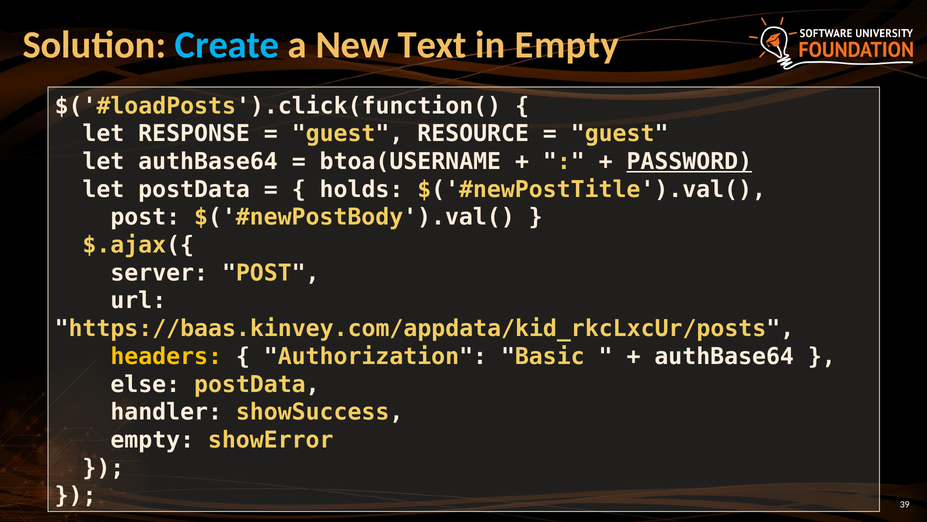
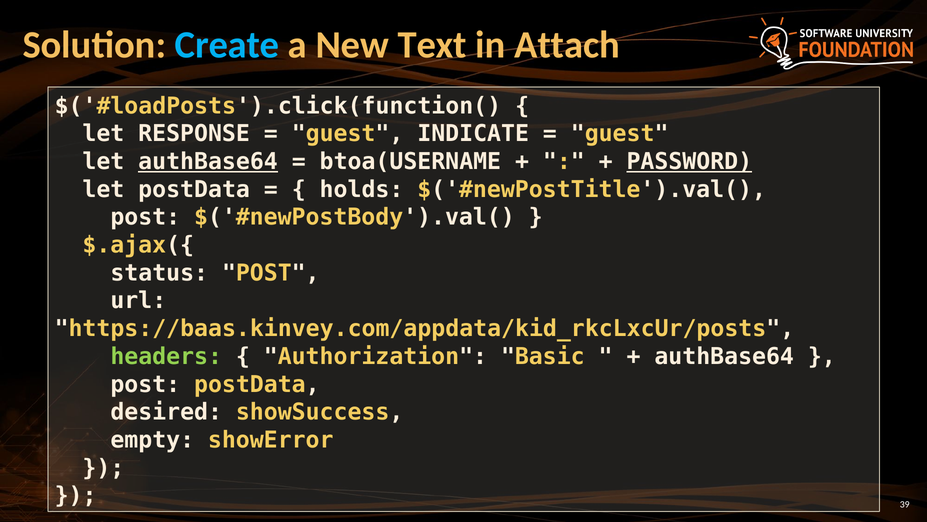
in Empty: Empty -> Attach
RESOURCE: RESOURCE -> INDICATE
authBase64 at (208, 161) underline: none -> present
server: server -> status
headers colour: yellow -> light green
else at (145, 384): else -> post
handler: handler -> desired
